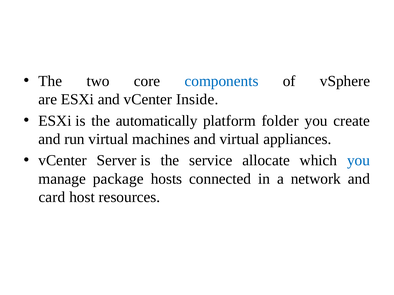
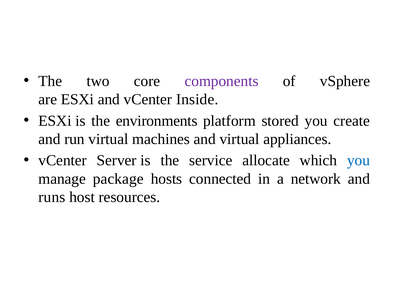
components colour: blue -> purple
automatically: automatically -> environments
folder: folder -> stored
card: card -> runs
